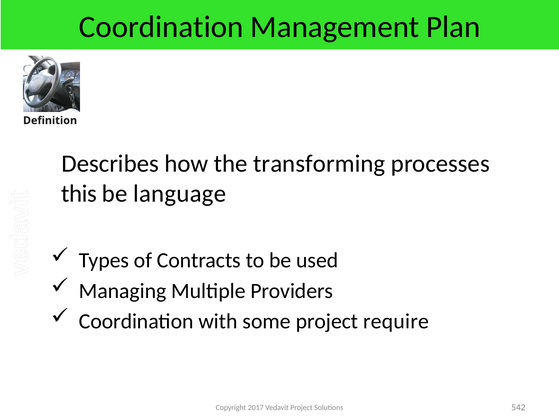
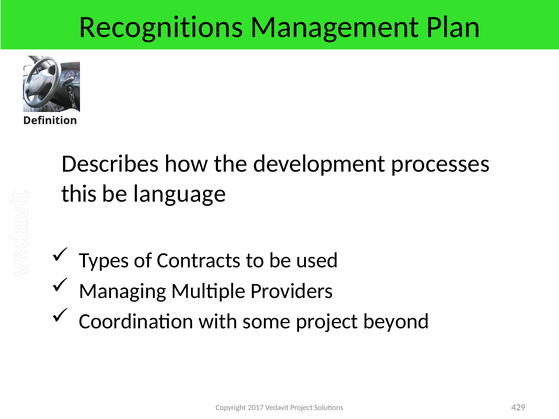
Coordination at (161, 27): Coordination -> Recognitions
transforming: transforming -> development
require: require -> beyond
542: 542 -> 429
